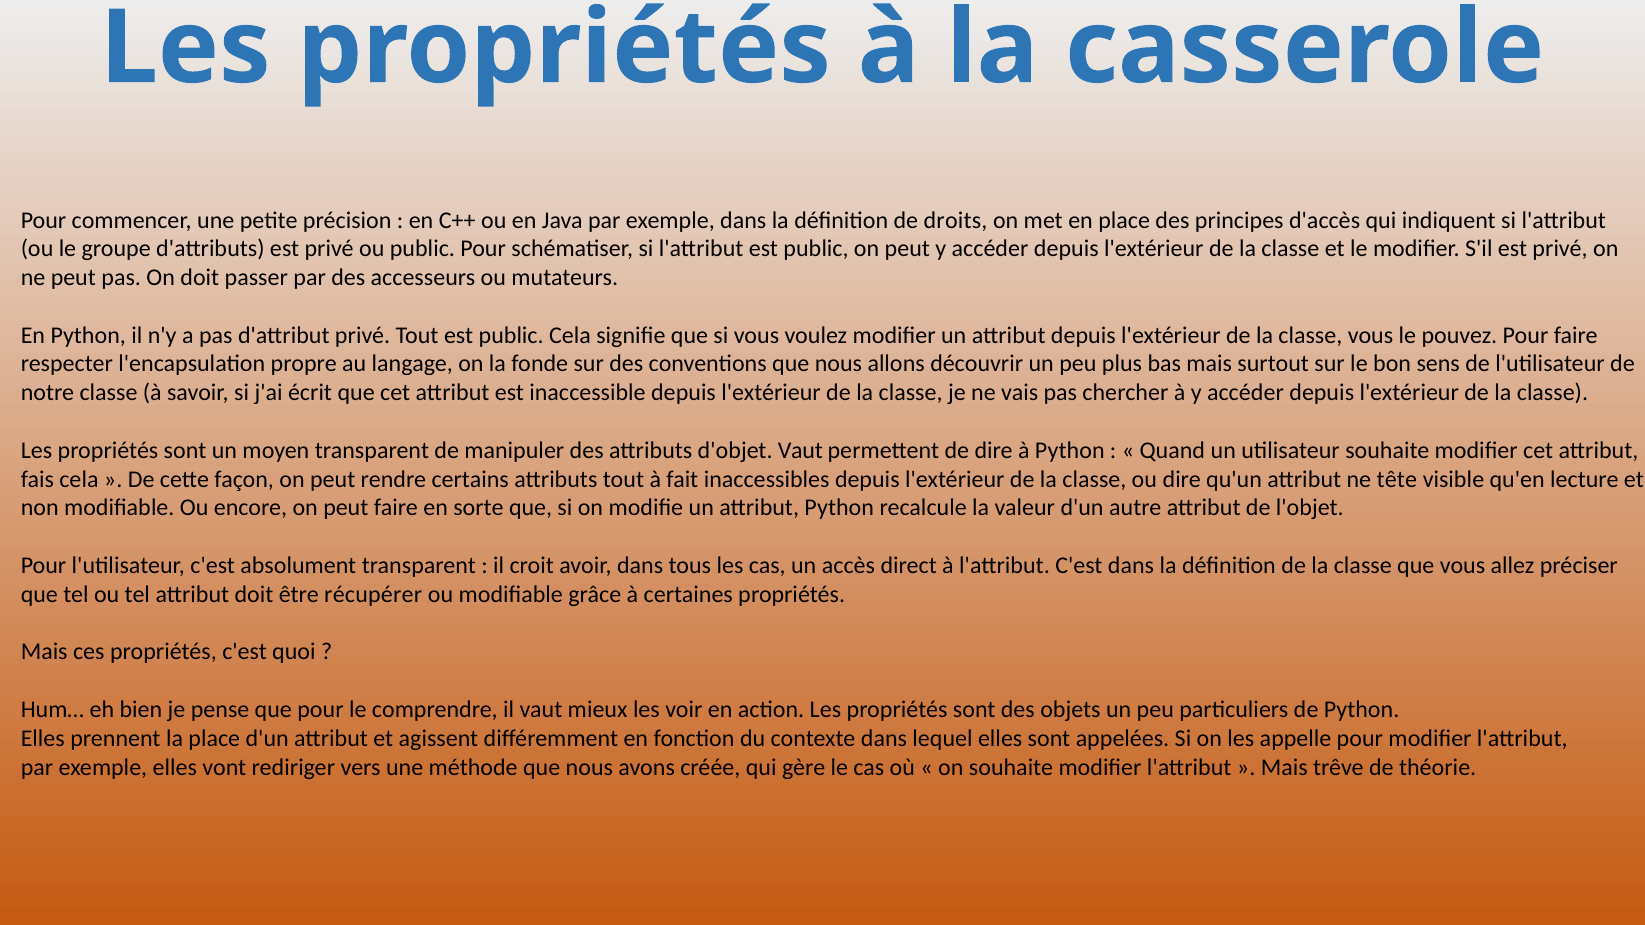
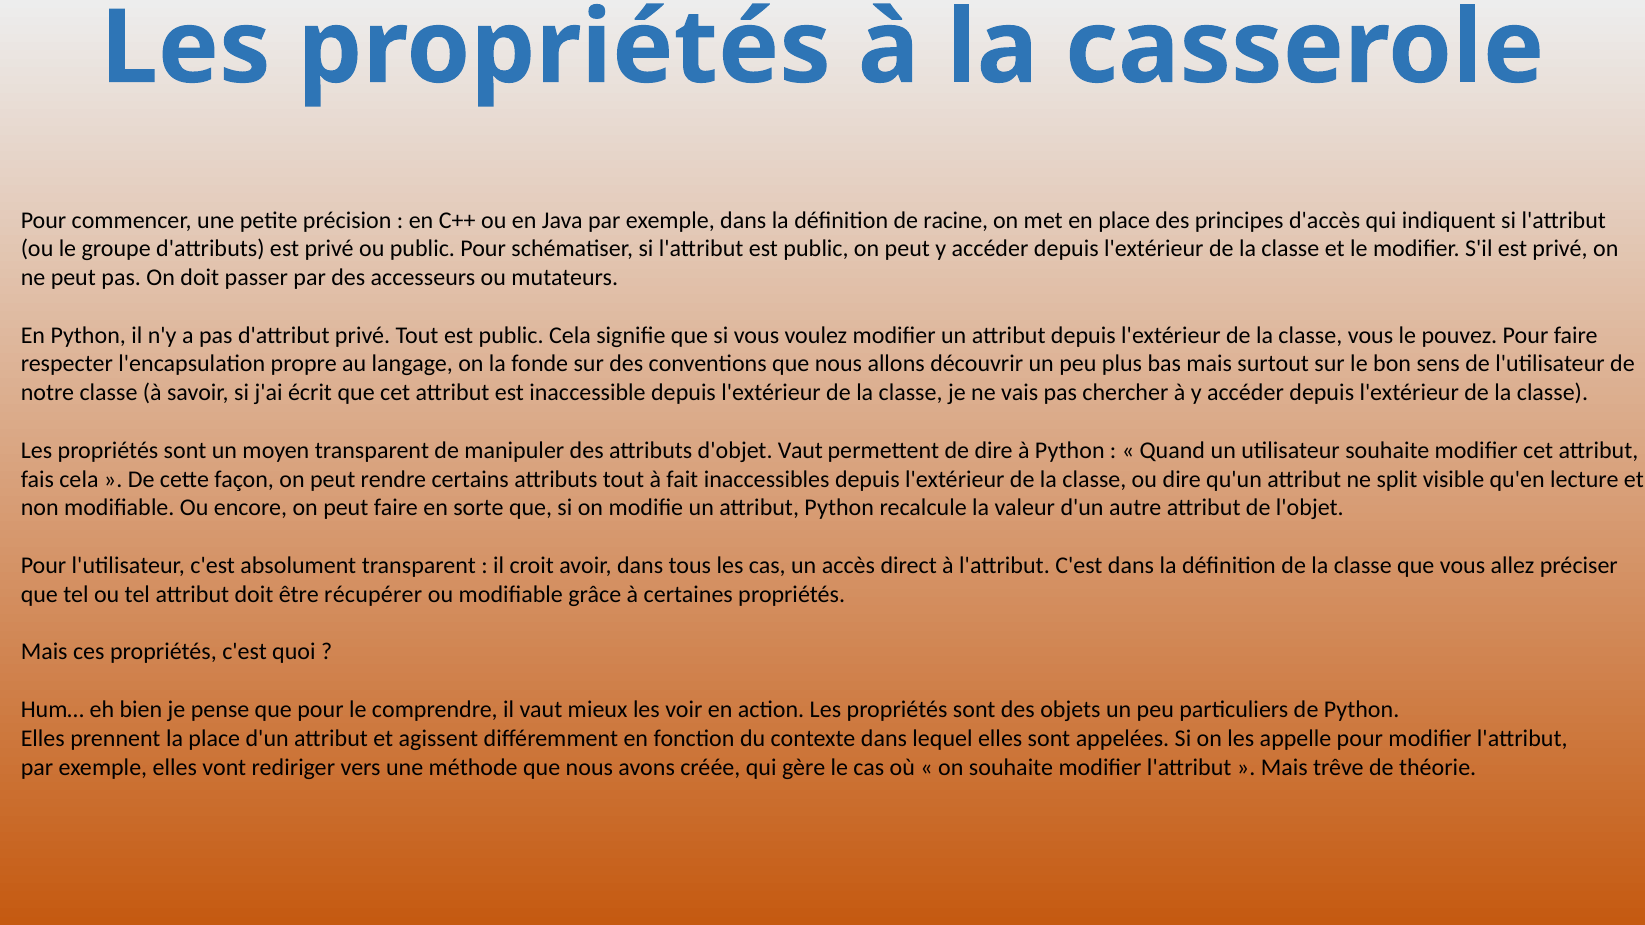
droits: droits -> racine
tête: tête -> split
